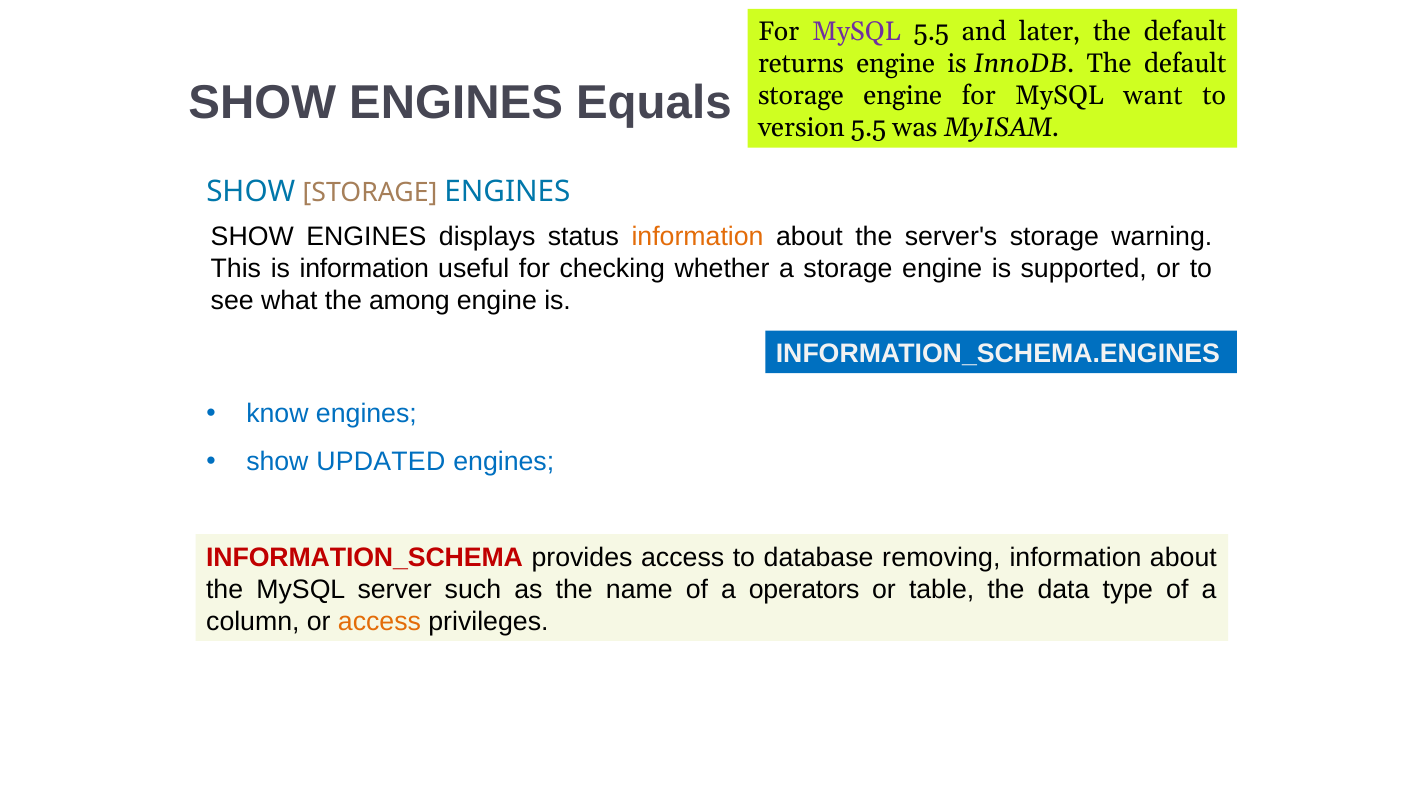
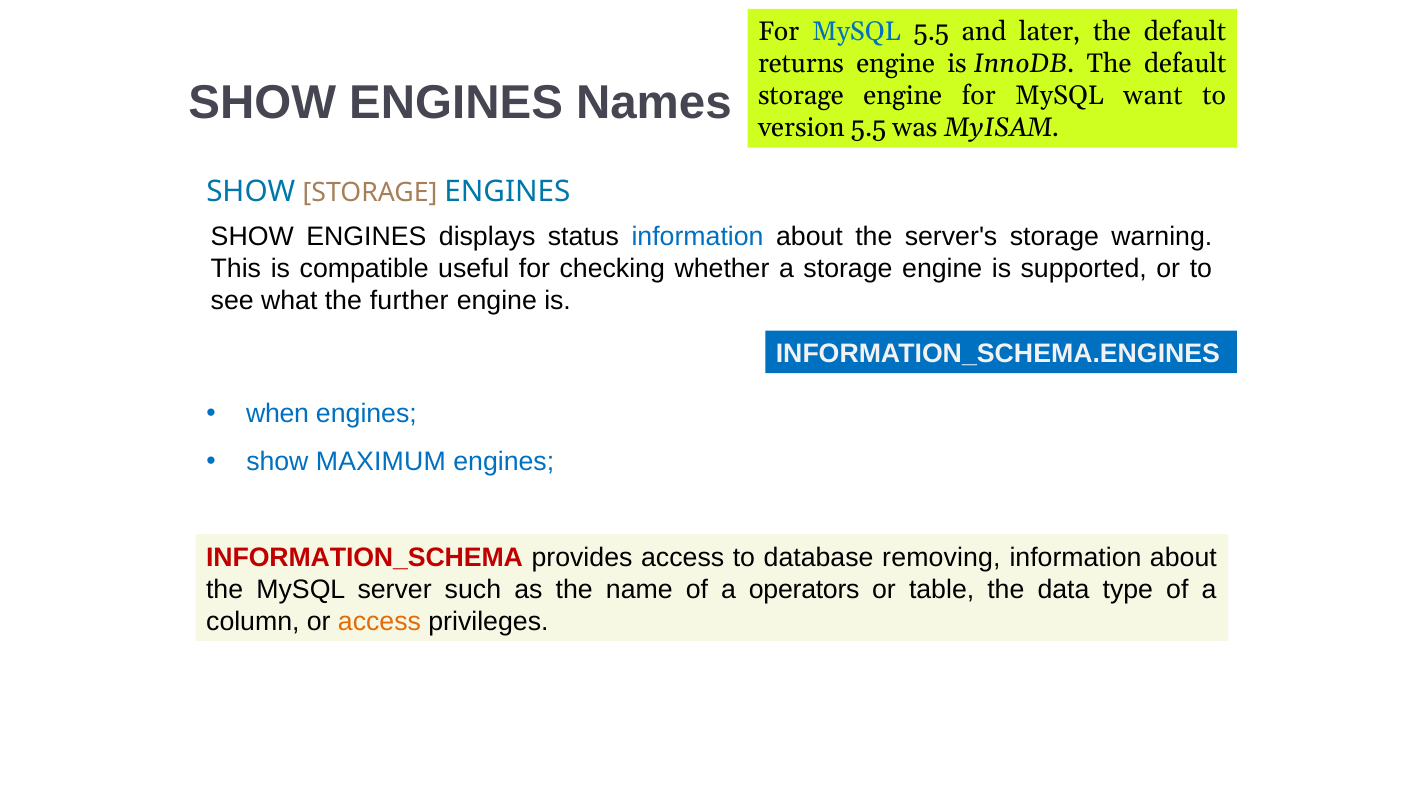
MySQL at (857, 32) colour: purple -> blue
Equals: Equals -> Names
information at (698, 237) colour: orange -> blue
is information: information -> compatible
among: among -> further
know: know -> when
UPDATED: UPDATED -> MAXIMUM
